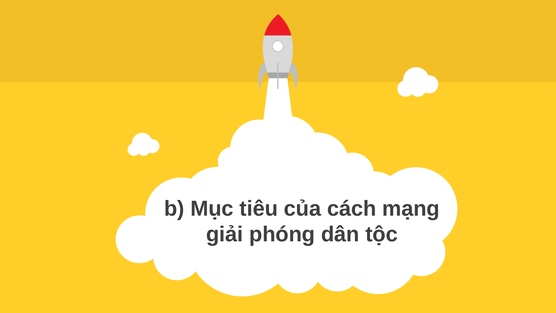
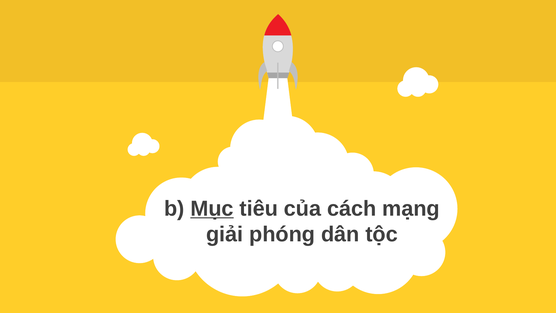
Mục underline: none -> present
